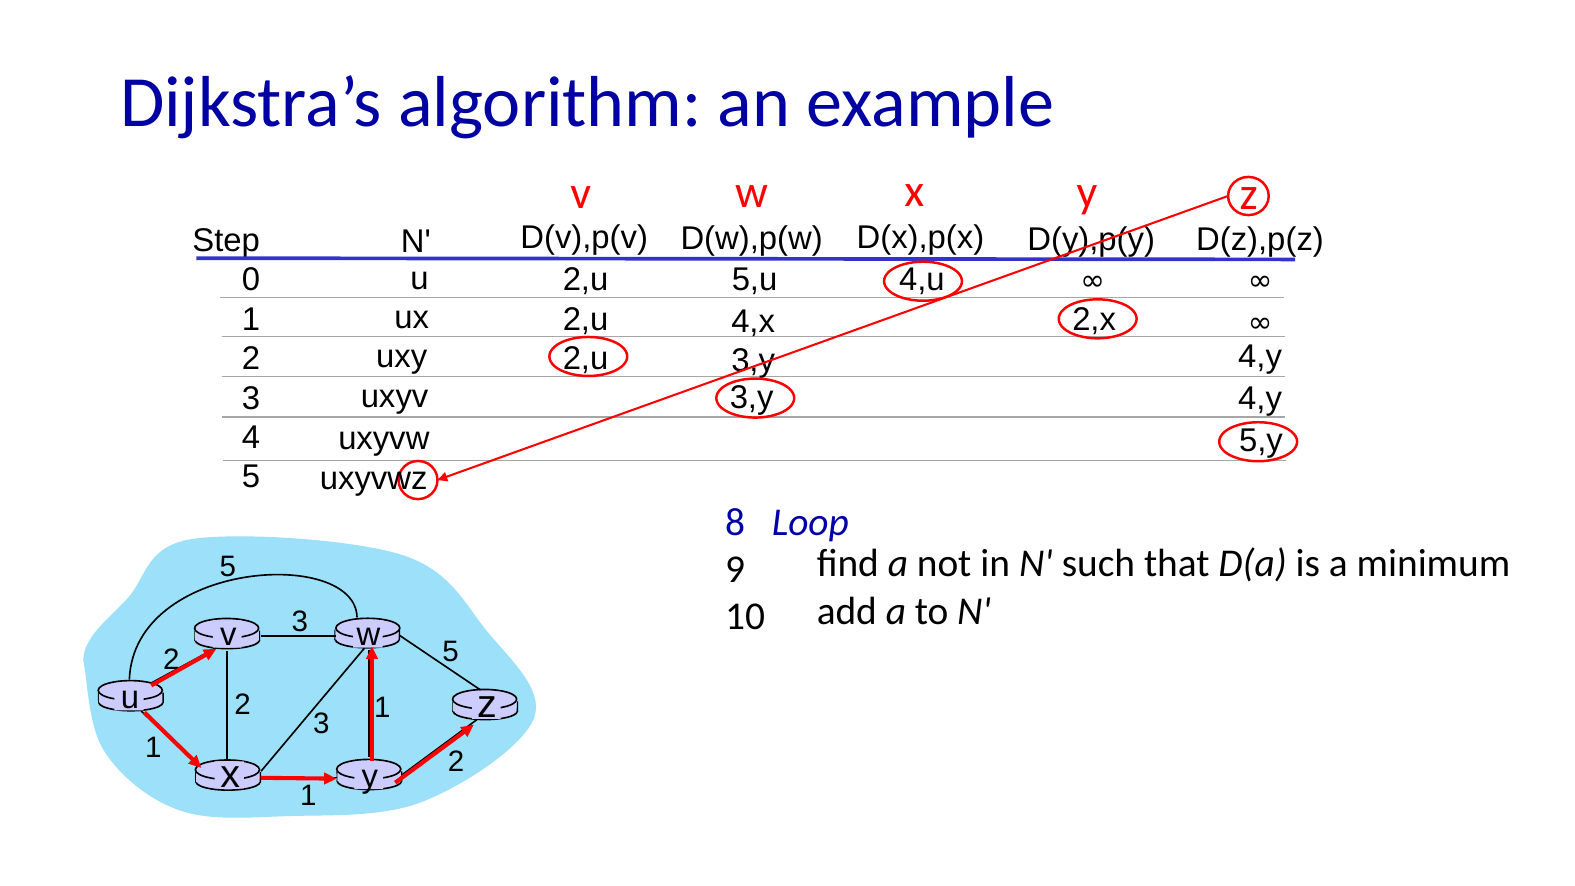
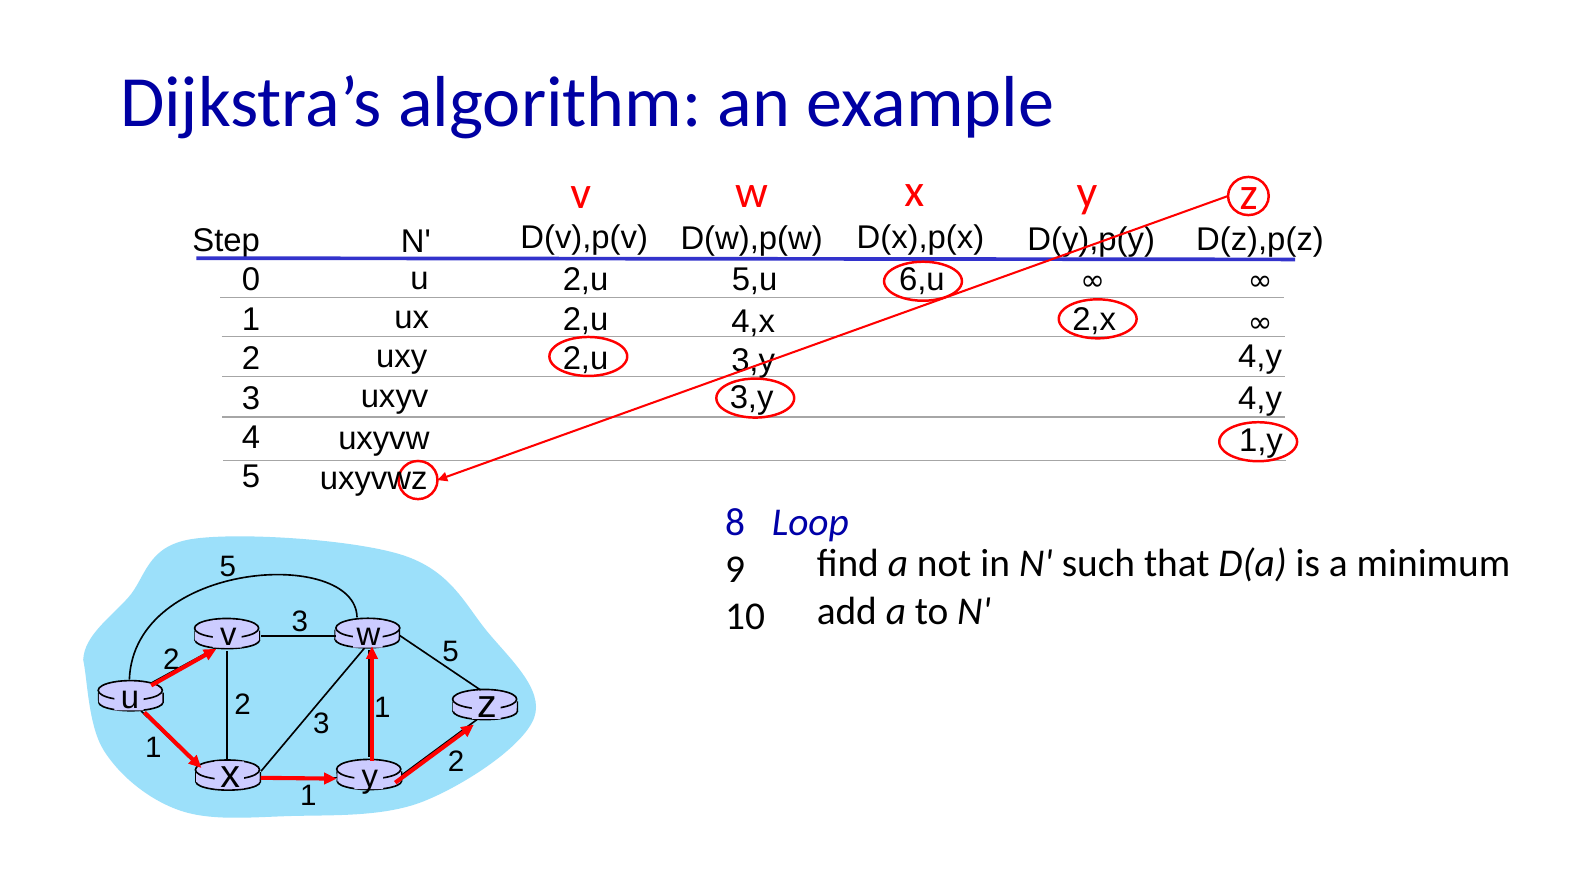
4,u: 4,u -> 6,u
5,y: 5,y -> 1,y
